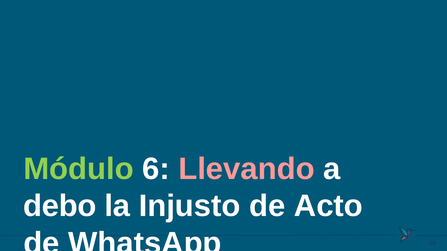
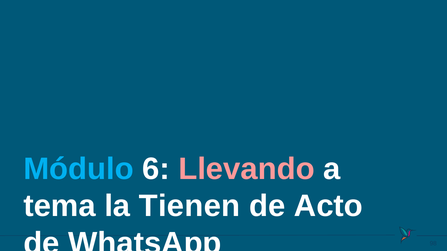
Módulo colour: light green -> light blue
debo: debo -> tema
Injusto: Injusto -> Tienen
